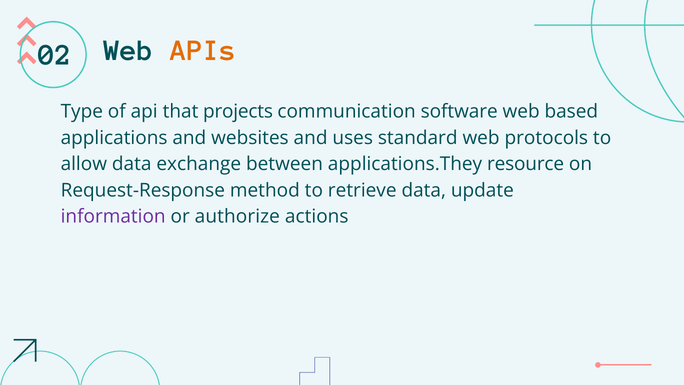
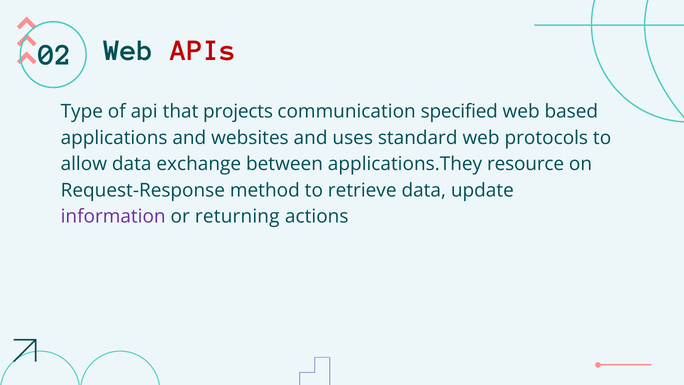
APIs colour: orange -> red
software: software -> specified
authorize: authorize -> returning
